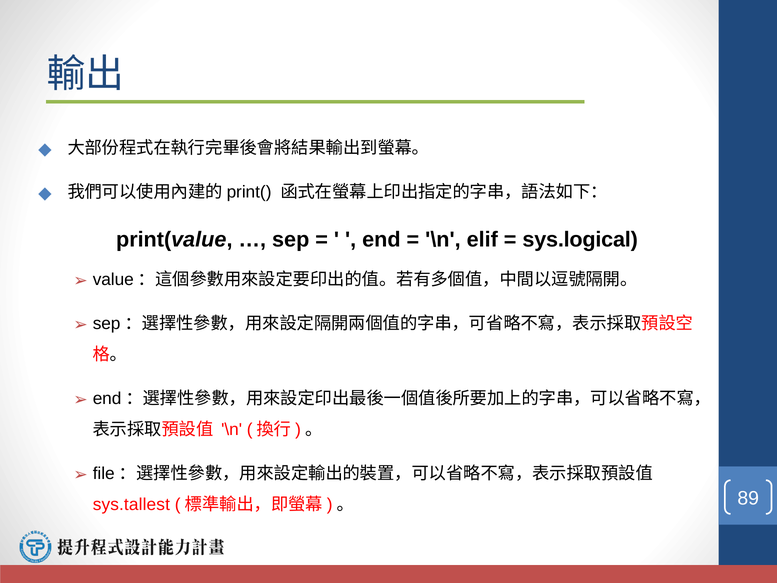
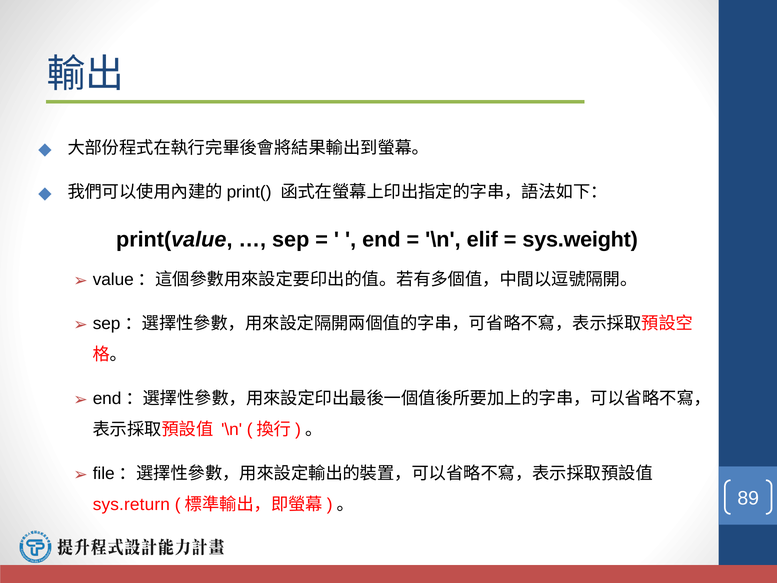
sys.logical: sys.logical -> sys.weight
sys.tallest: sys.tallest -> sys.return
